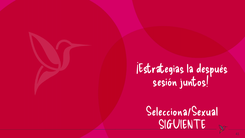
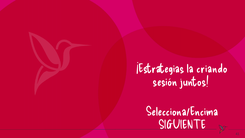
después: después -> criando
Selecciona/Sexual: Selecciona/Sexual -> Selecciona/Encima
